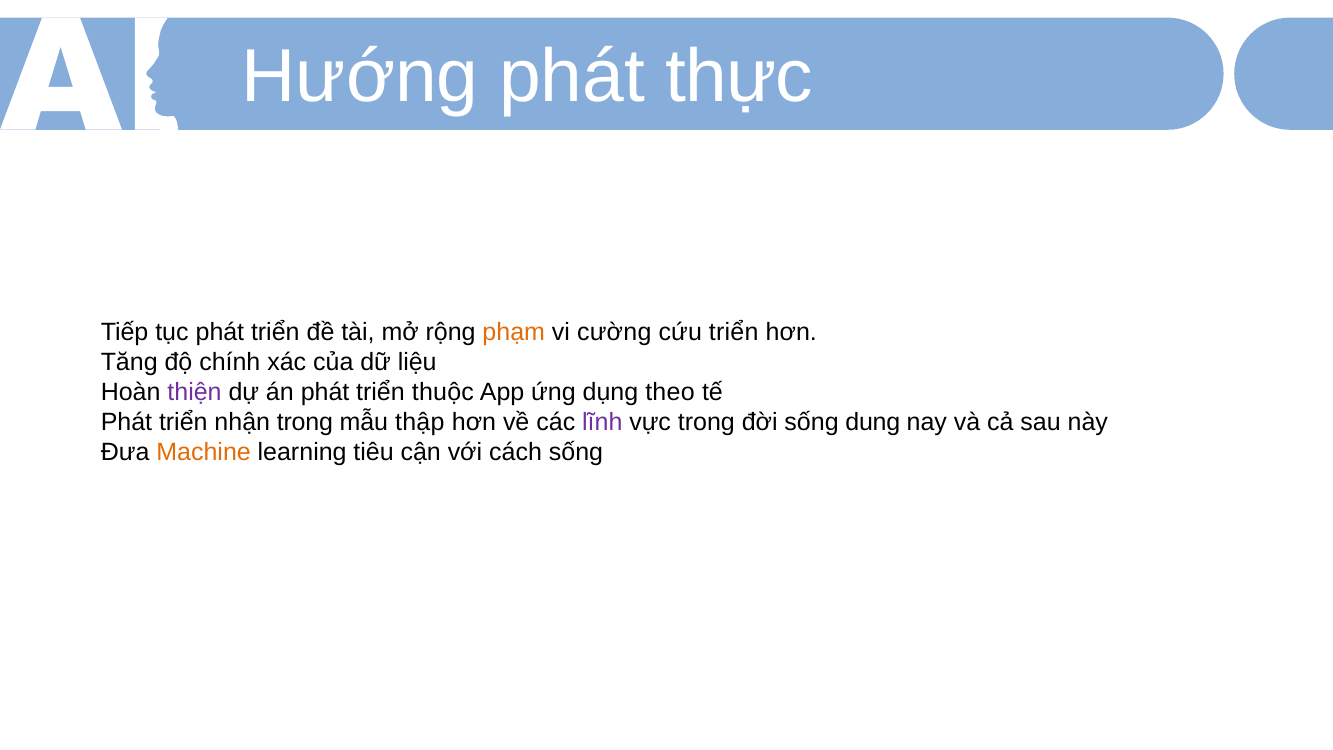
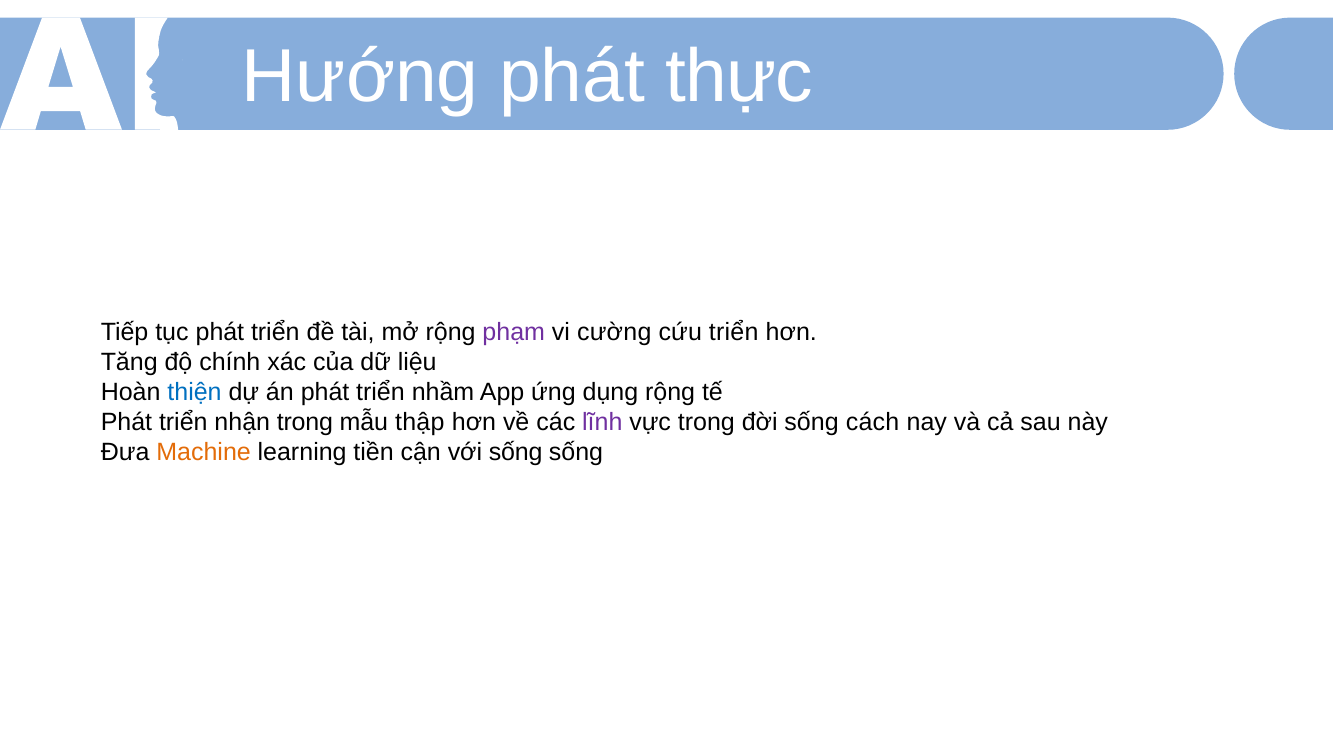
phạm colour: orange -> purple
thiện colour: purple -> blue
thuộc: thuộc -> nhầm
dụng theo: theo -> rộng
dung: dung -> cách
tiêu: tiêu -> tiền
với cách: cách -> sống
